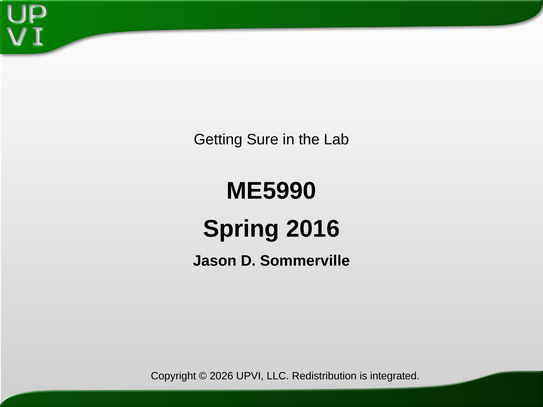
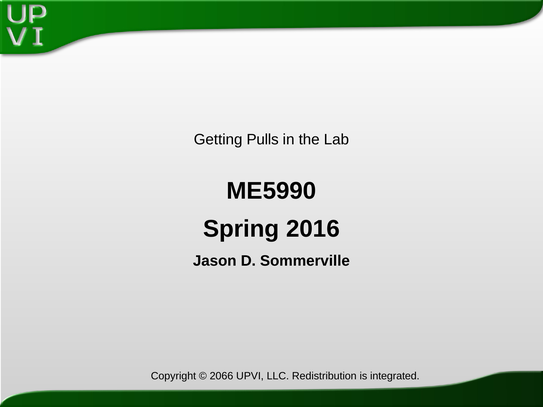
Sure: Sure -> Pulls
2026: 2026 -> 2066
